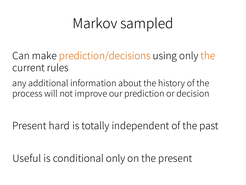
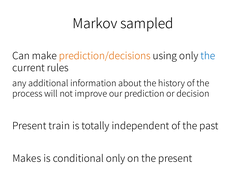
the at (208, 56) colour: orange -> blue
hard: hard -> train
Useful: Useful -> Makes
